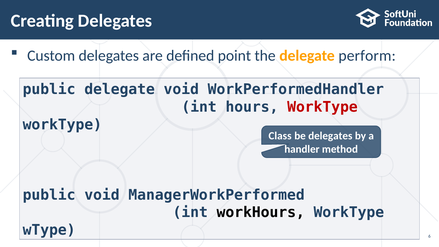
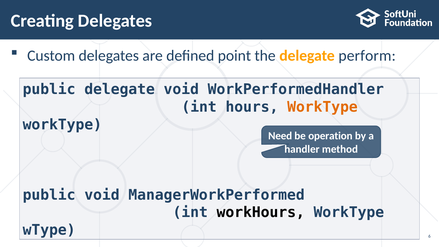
WorkType at (322, 107) colour: red -> orange
Class: Class -> Need
be delegates: delegates -> operation
